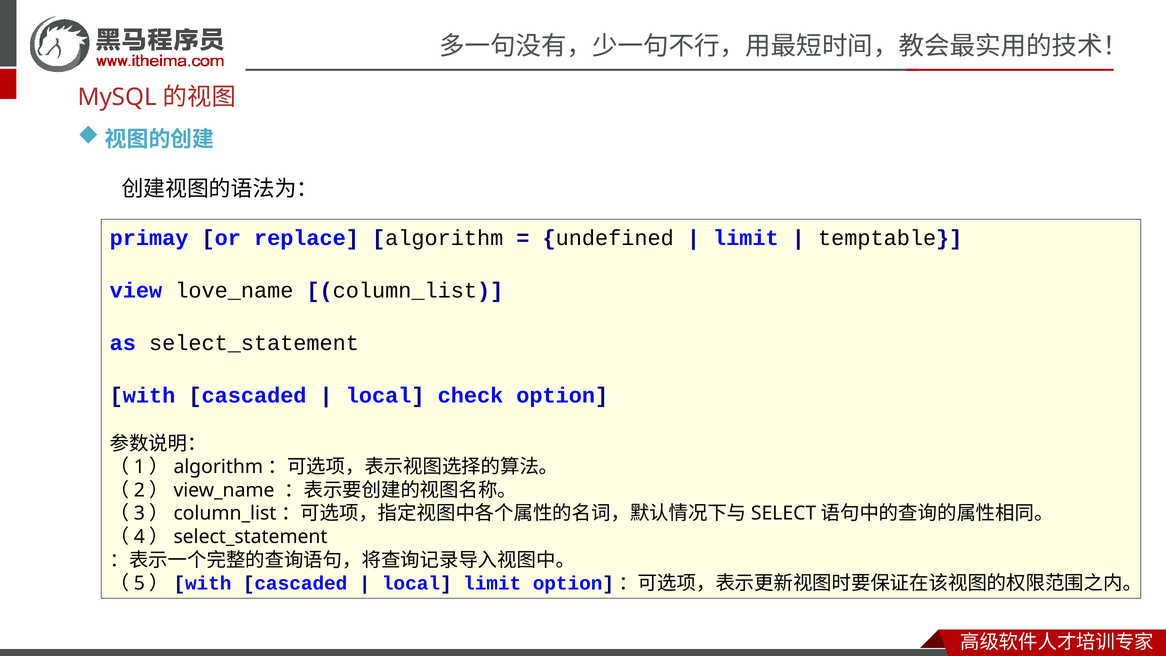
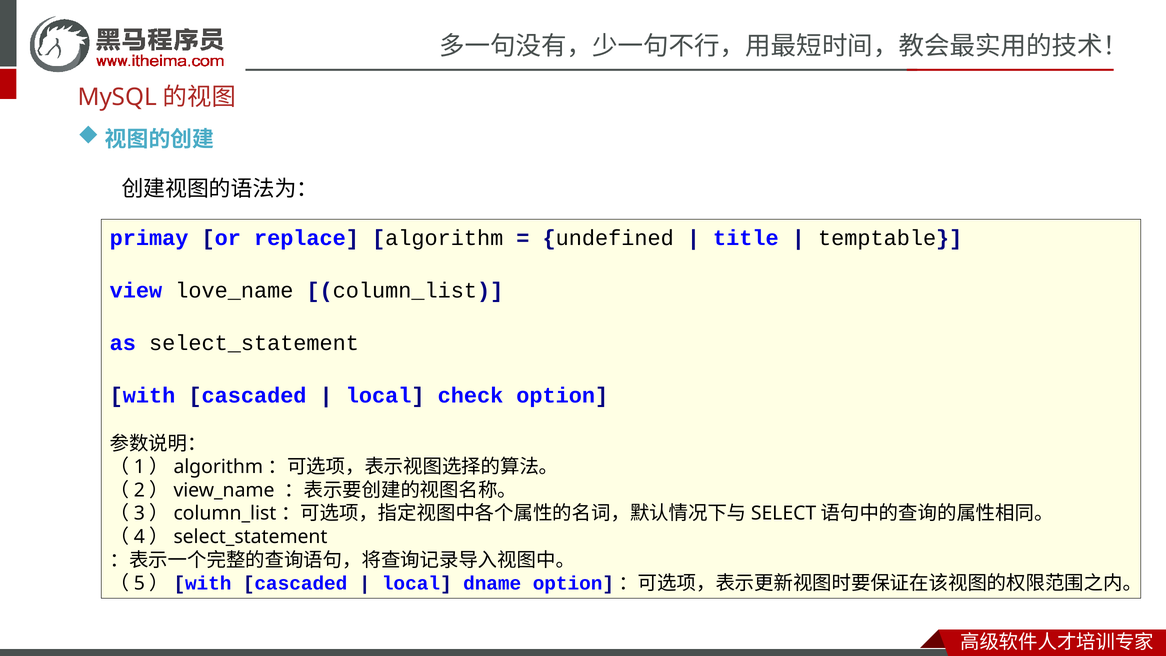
limit at (746, 238): limit -> title
local limit: limit -> dname
